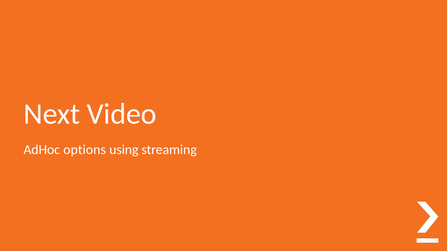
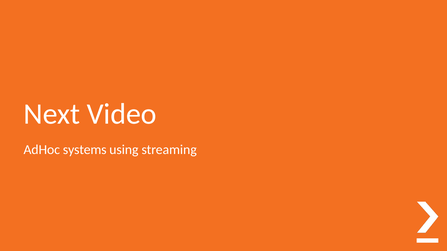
options: options -> systems
